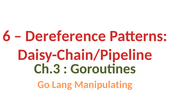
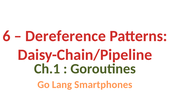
Ch.3: Ch.3 -> Ch.1
Manipulating: Manipulating -> Smartphones
